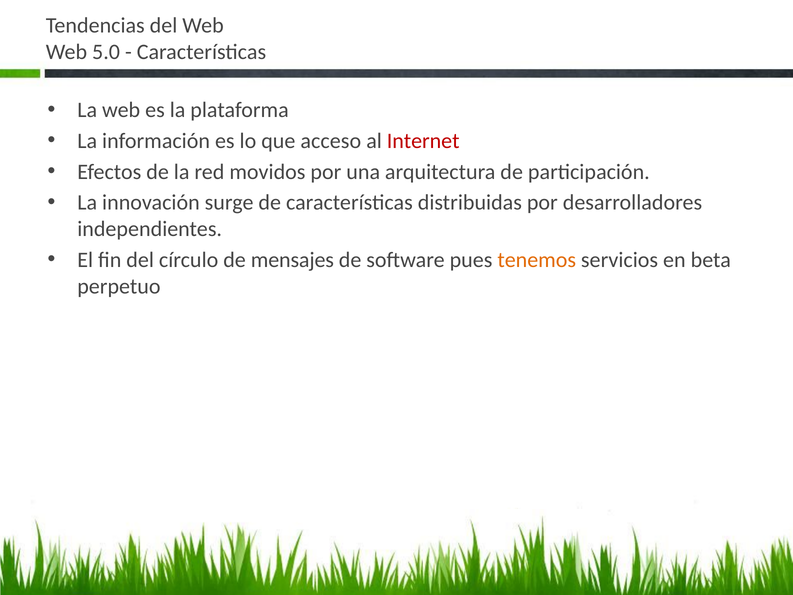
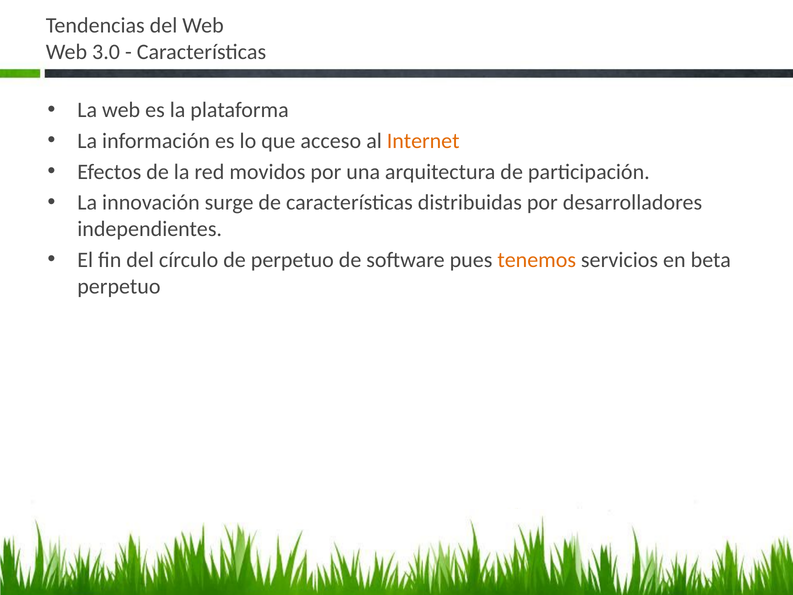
5.0: 5.0 -> 3.0
Internet colour: red -> orange
de mensajes: mensajes -> perpetuo
